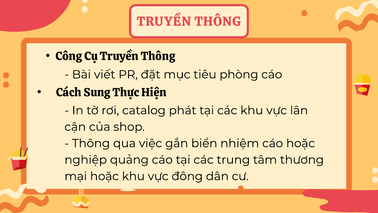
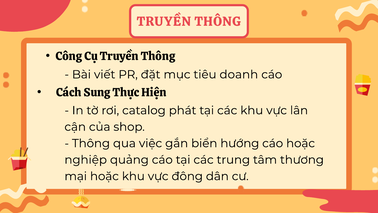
phòng: phòng -> doanh
nhiệm: nhiệm -> hướng
